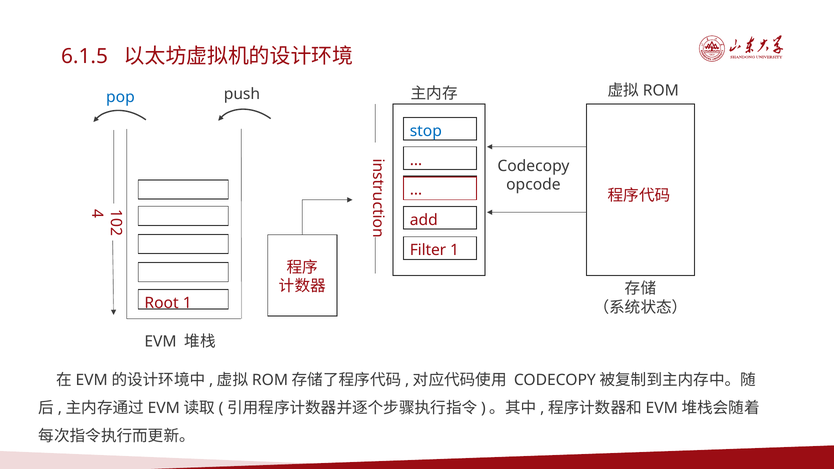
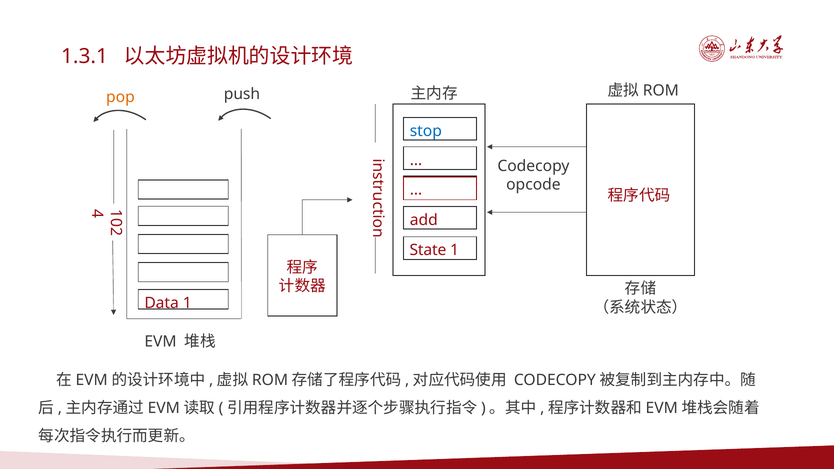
6.1.5: 6.1.5 -> 1.3.1
pop colour: blue -> orange
Filter: Filter -> State
Root: Root -> Data
